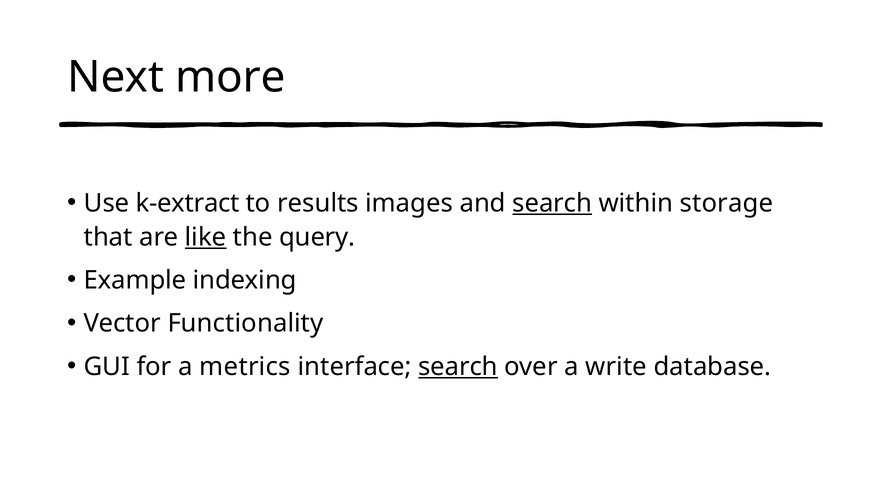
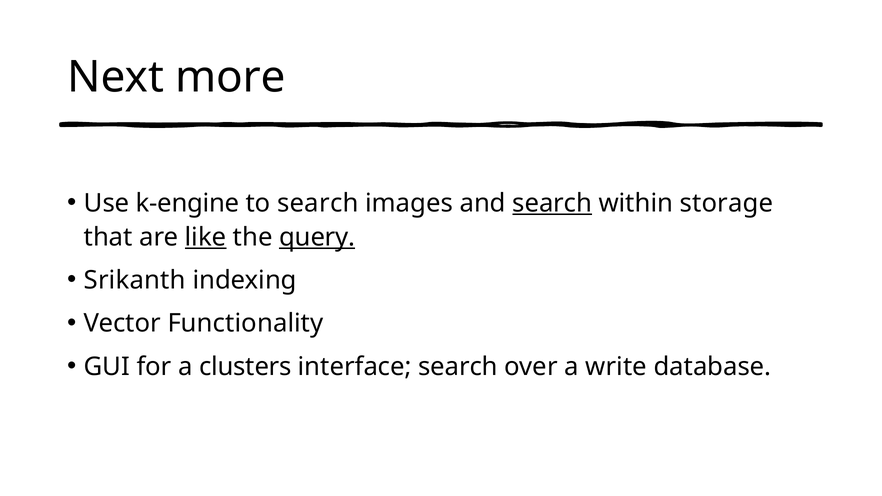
k-extract: k-extract -> k-engine
to results: results -> search
query underline: none -> present
Example: Example -> Srikanth
metrics: metrics -> clusters
search at (458, 367) underline: present -> none
